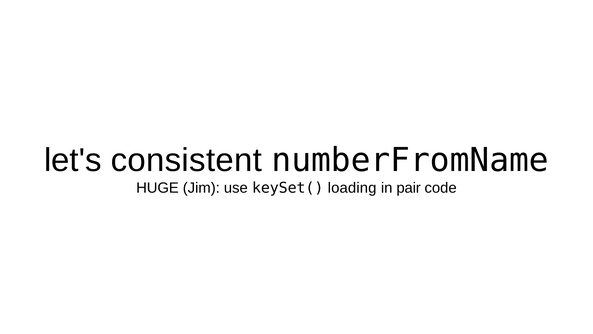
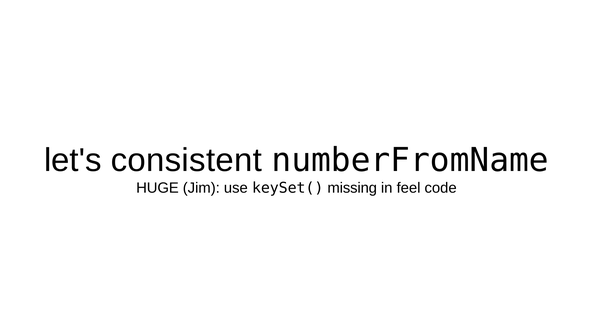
loading: loading -> missing
pair: pair -> feel
